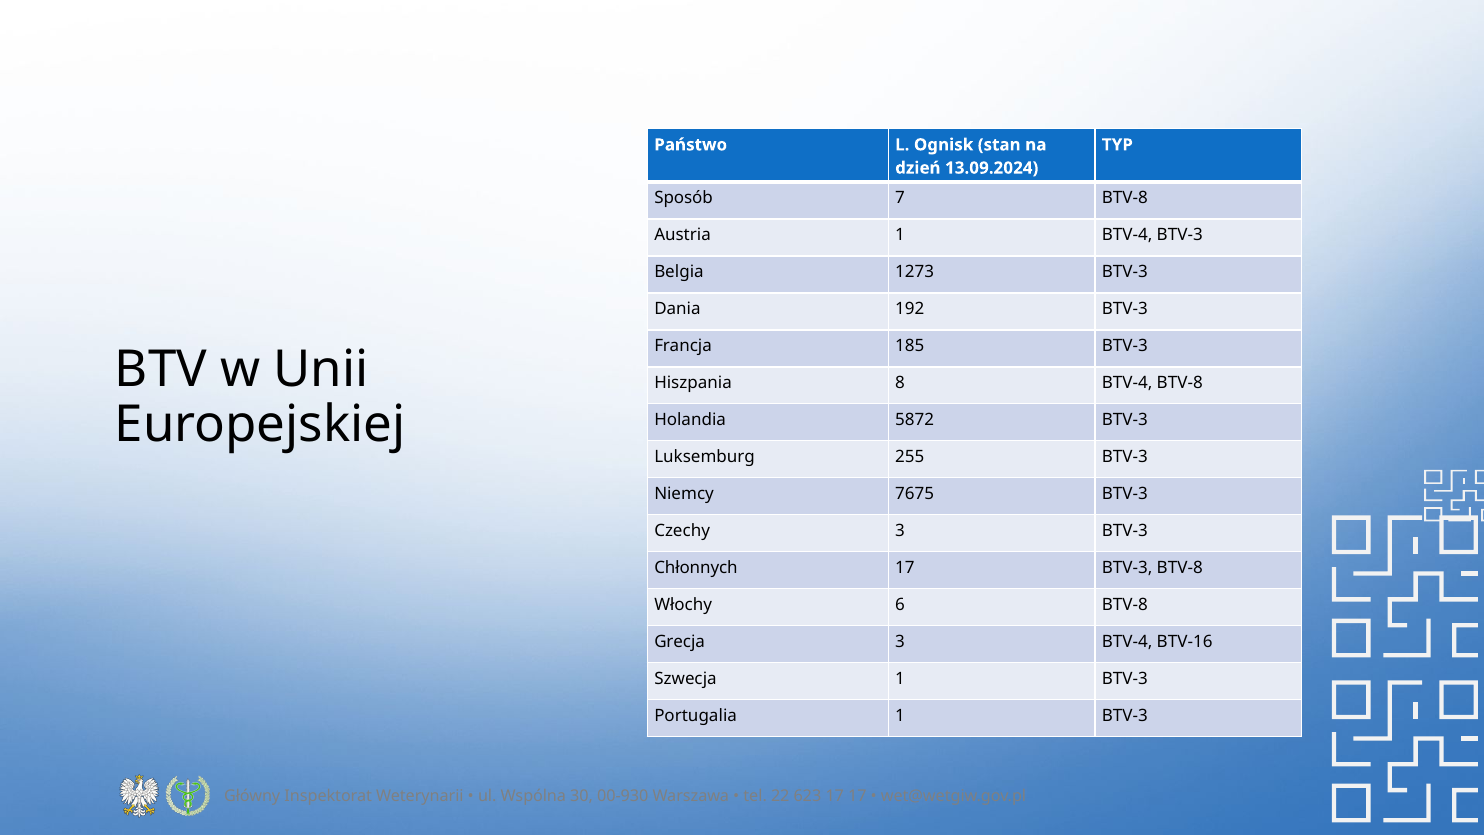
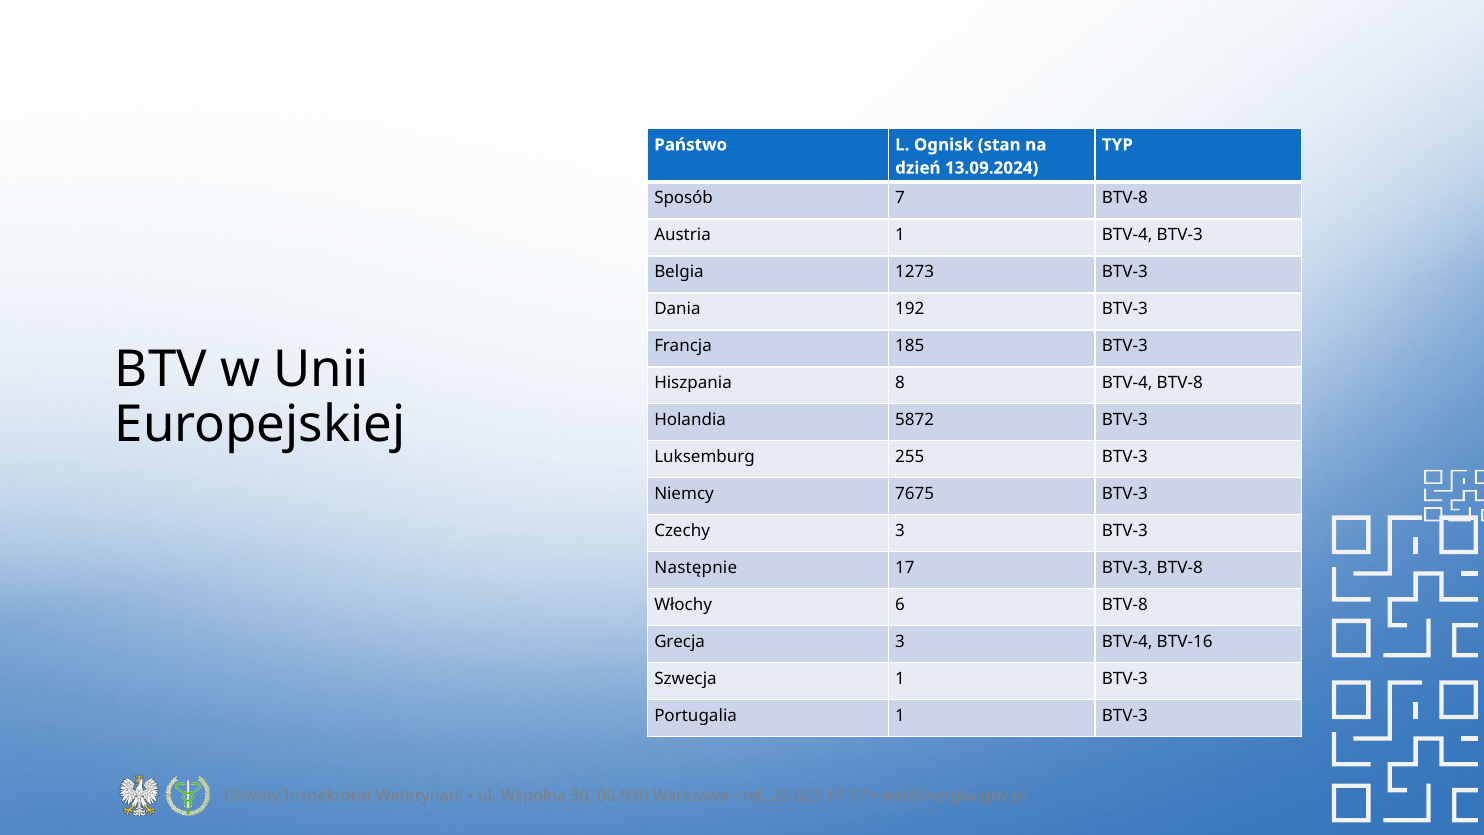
Chłonnych: Chłonnych -> Następnie
